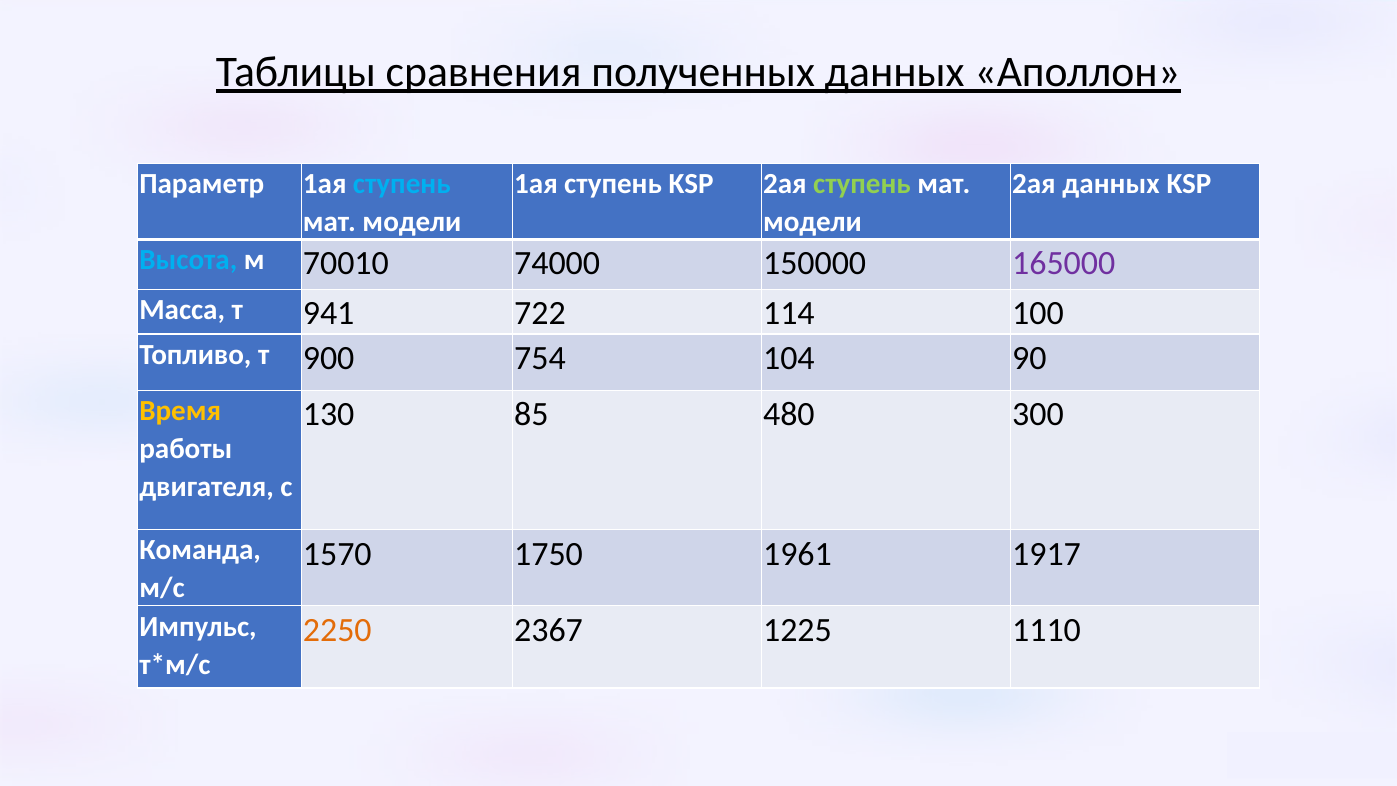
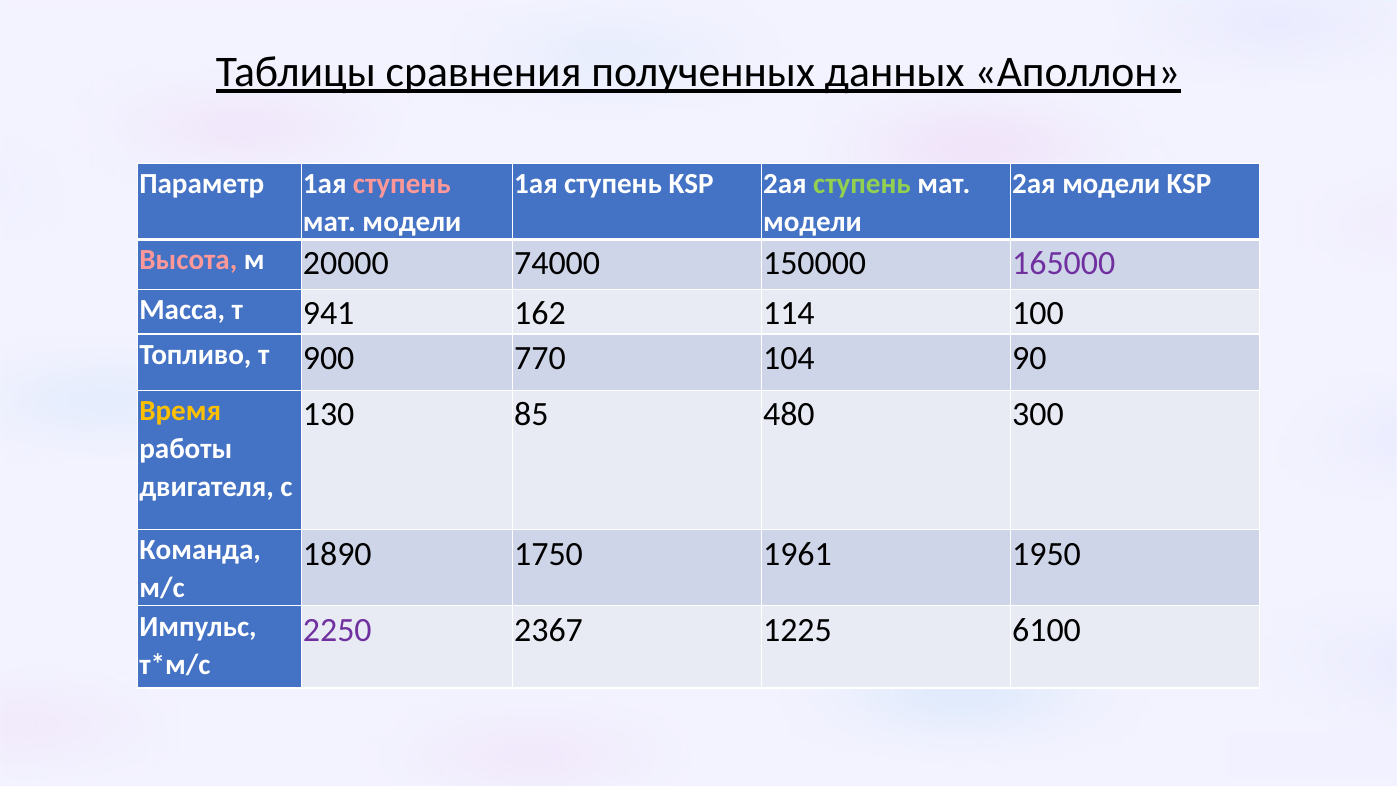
ступень at (402, 184) colour: light blue -> pink
2ая данных: данных -> модели
Высота colour: light blue -> pink
70010: 70010 -> 20000
722: 722 -> 162
754: 754 -> 770
1570: 1570 -> 1890
1917: 1917 -> 1950
2250 colour: orange -> purple
1110: 1110 -> 6100
